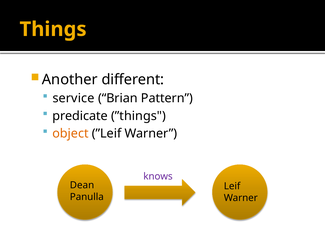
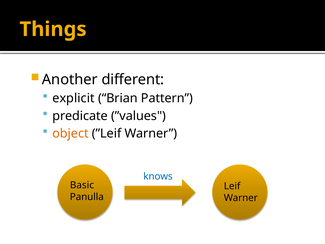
service: service -> explicit
”things: ”things -> ”values
knows colour: purple -> blue
Dean: Dean -> Basic
